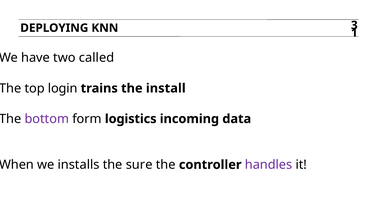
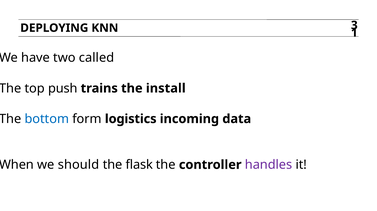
login: login -> push
bottom colour: purple -> blue
installs: installs -> should
sure: sure -> flask
